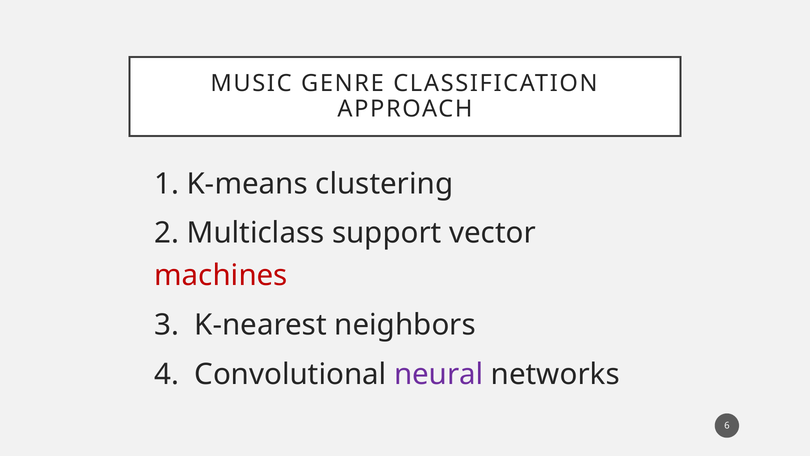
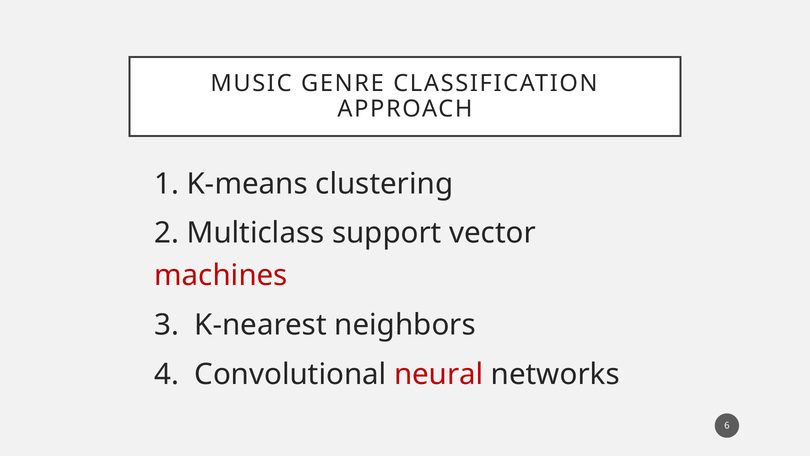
neural colour: purple -> red
